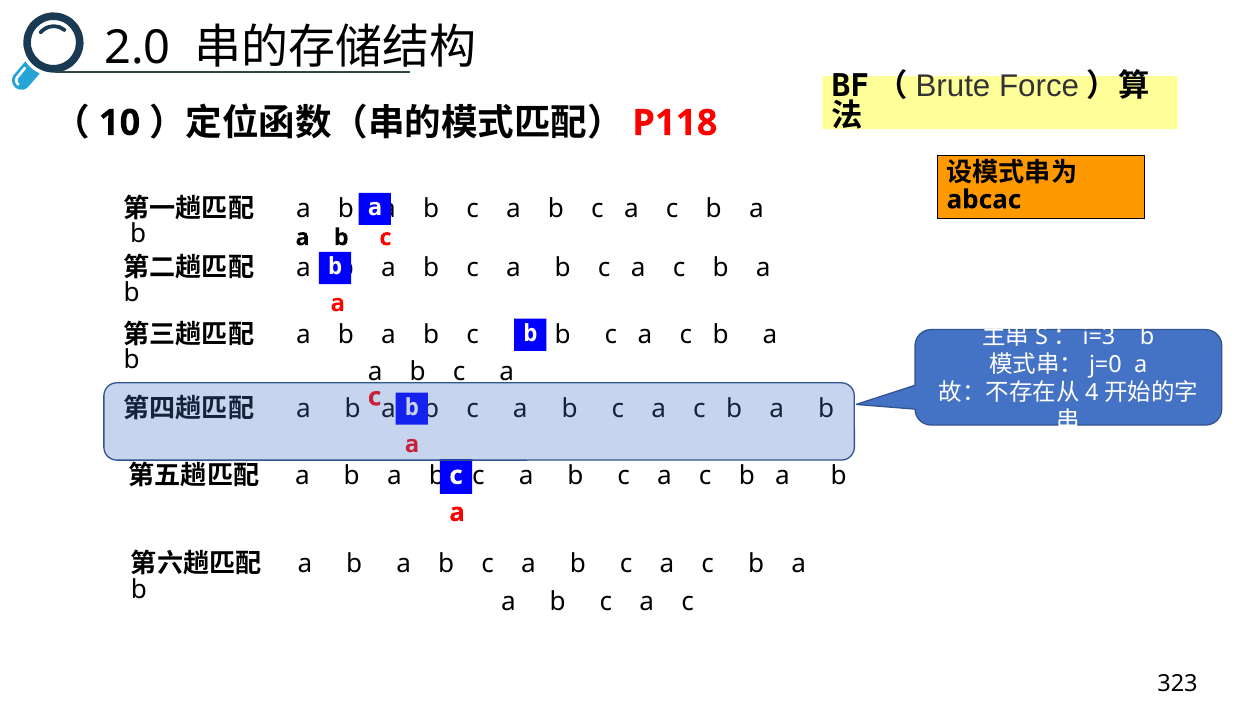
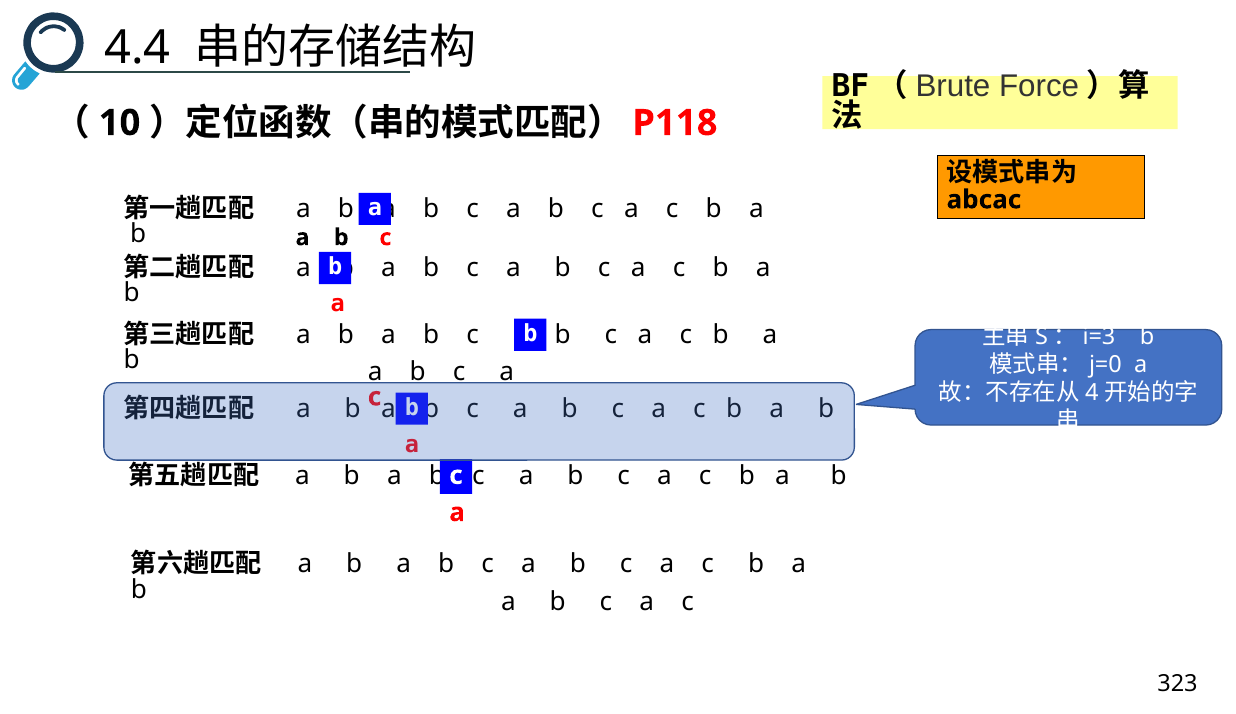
2.0: 2.0 -> 4.4
